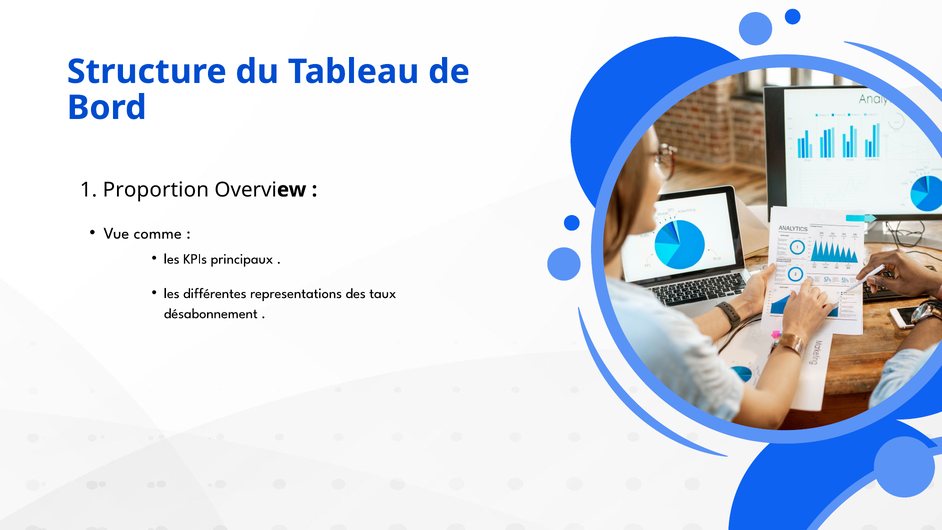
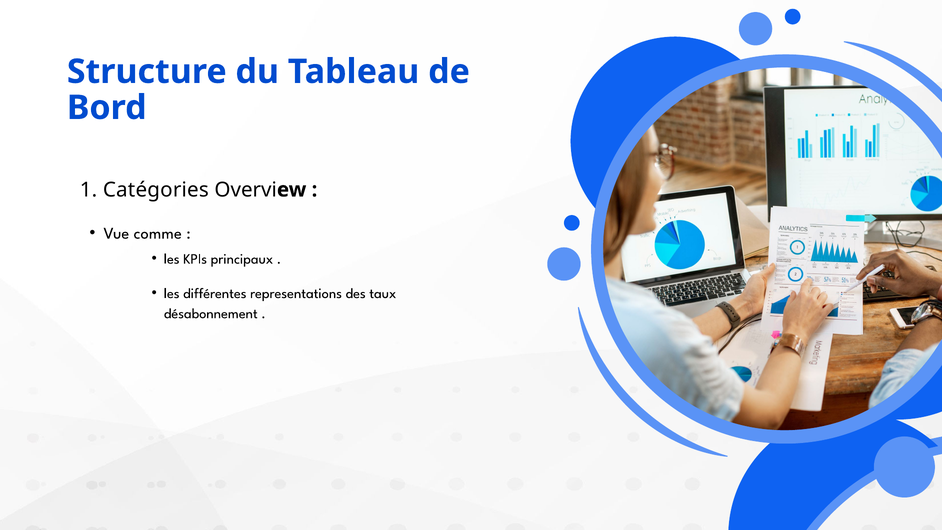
Proportion: Proportion -> Catégories
